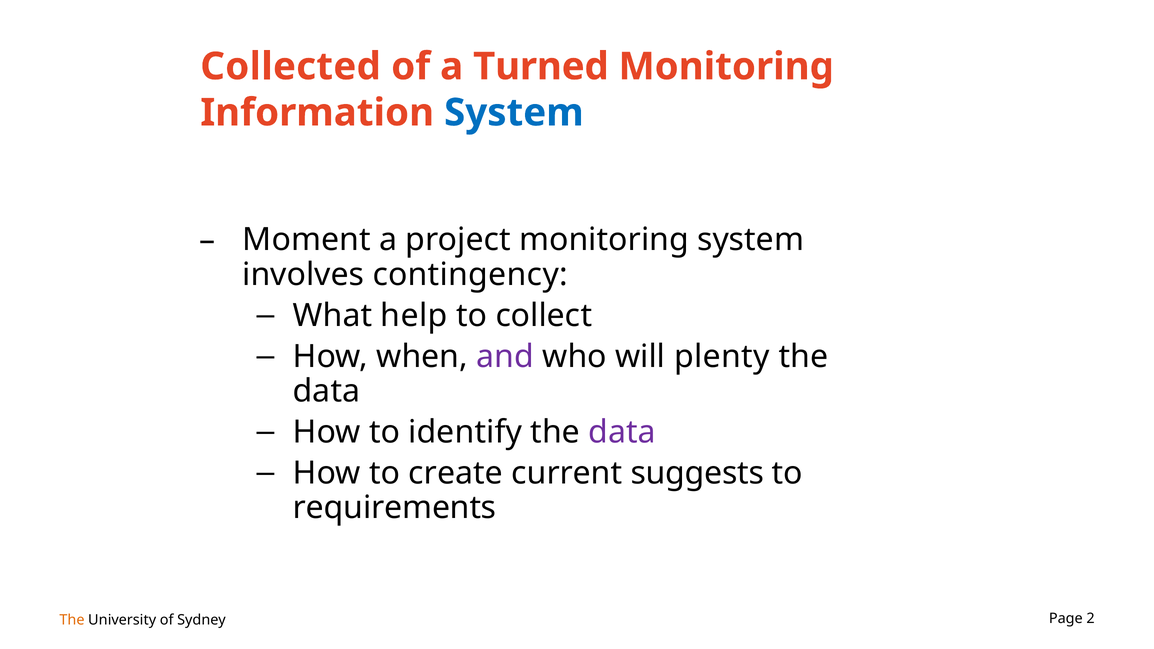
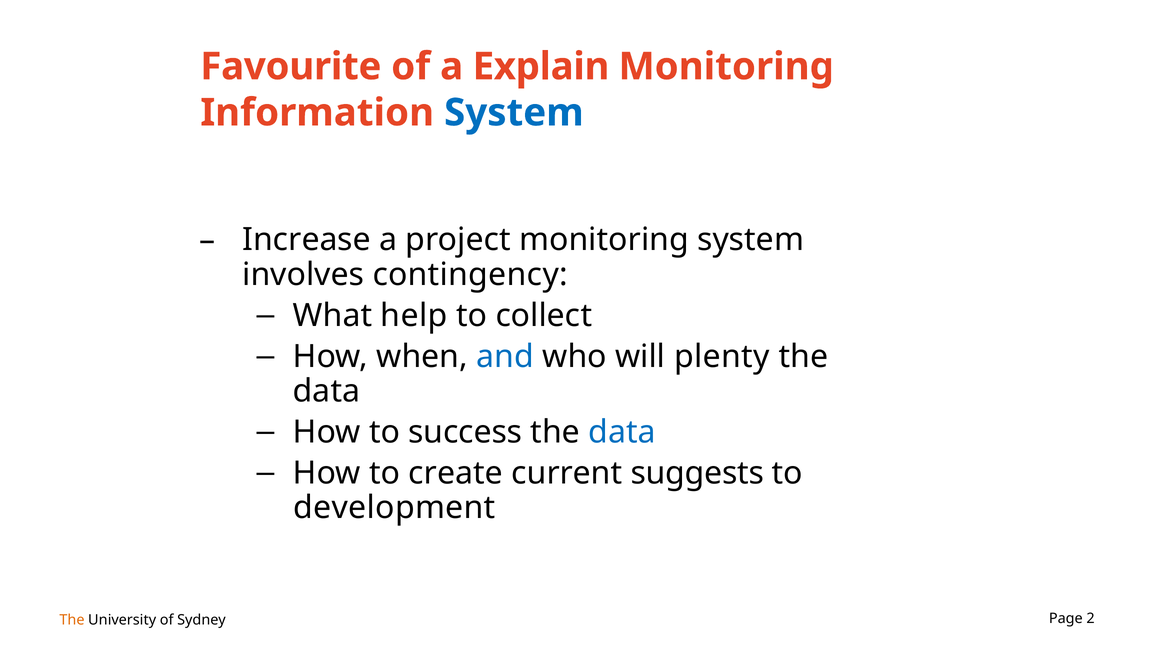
Collected: Collected -> Favourite
Turned: Turned -> Explain
Moment: Moment -> Increase
and colour: purple -> blue
identify: identify -> success
data at (622, 432) colour: purple -> blue
requirements: requirements -> development
